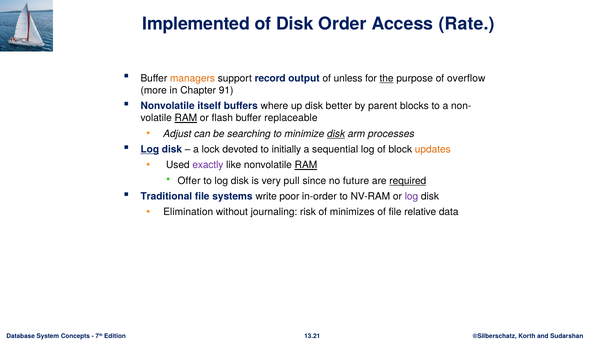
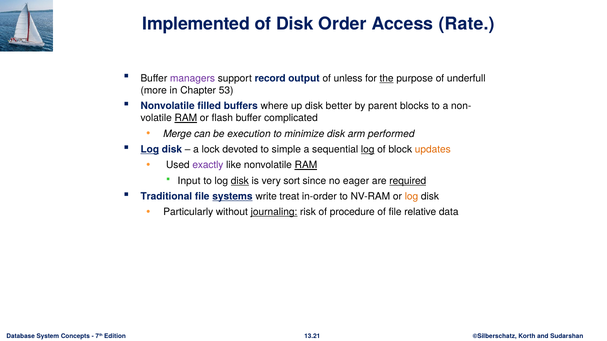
managers colour: orange -> purple
overflow: overflow -> underfull
91: 91 -> 53
itself: itself -> filled
replaceable: replaceable -> complicated
Adjust: Adjust -> Merge
searching: searching -> execution
disk at (336, 134) underline: present -> none
processes: processes -> performed
initially: initially -> simple
log at (368, 150) underline: none -> present
Offer: Offer -> Input
disk at (240, 181) underline: none -> present
pull: pull -> sort
future: future -> eager
systems underline: none -> present
poor: poor -> treat
log at (411, 197) colour: purple -> orange
Elimination: Elimination -> Particularly
journaling underline: none -> present
minimizes: minimizes -> procedure
